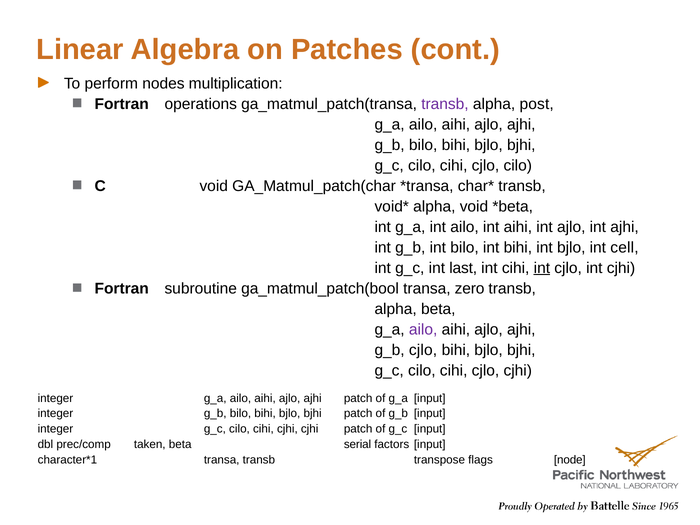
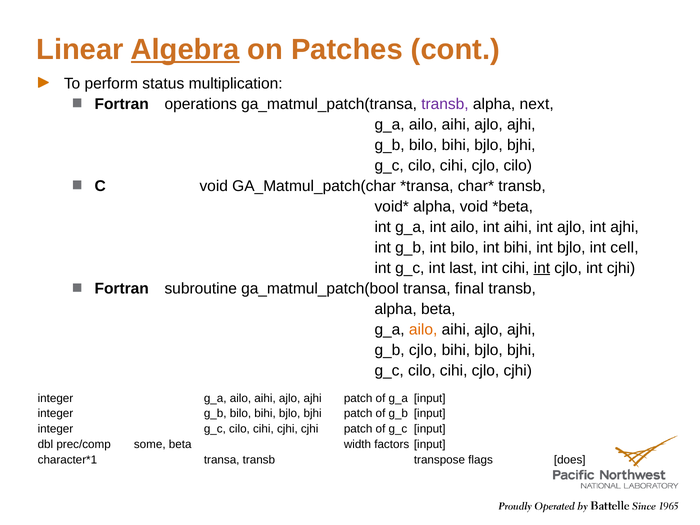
Algebra underline: none -> present
nodes: nodes -> status
post: post -> next
zero: zero -> final
ailo at (423, 329) colour: purple -> orange
taken: taken -> some
serial: serial -> width
node: node -> does
